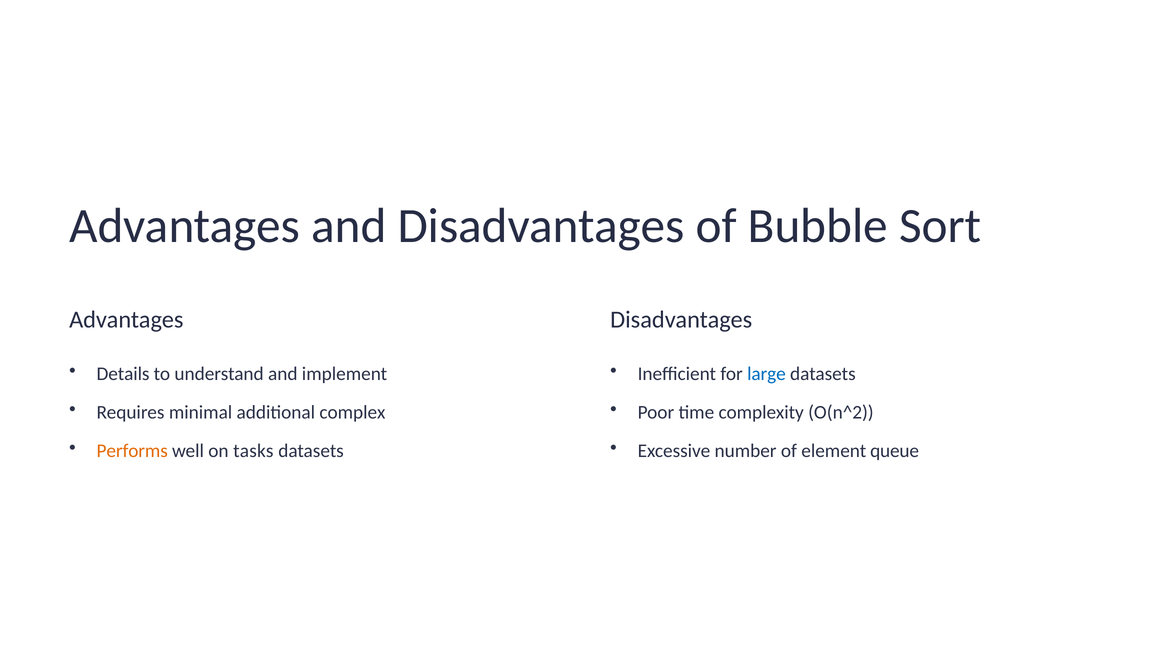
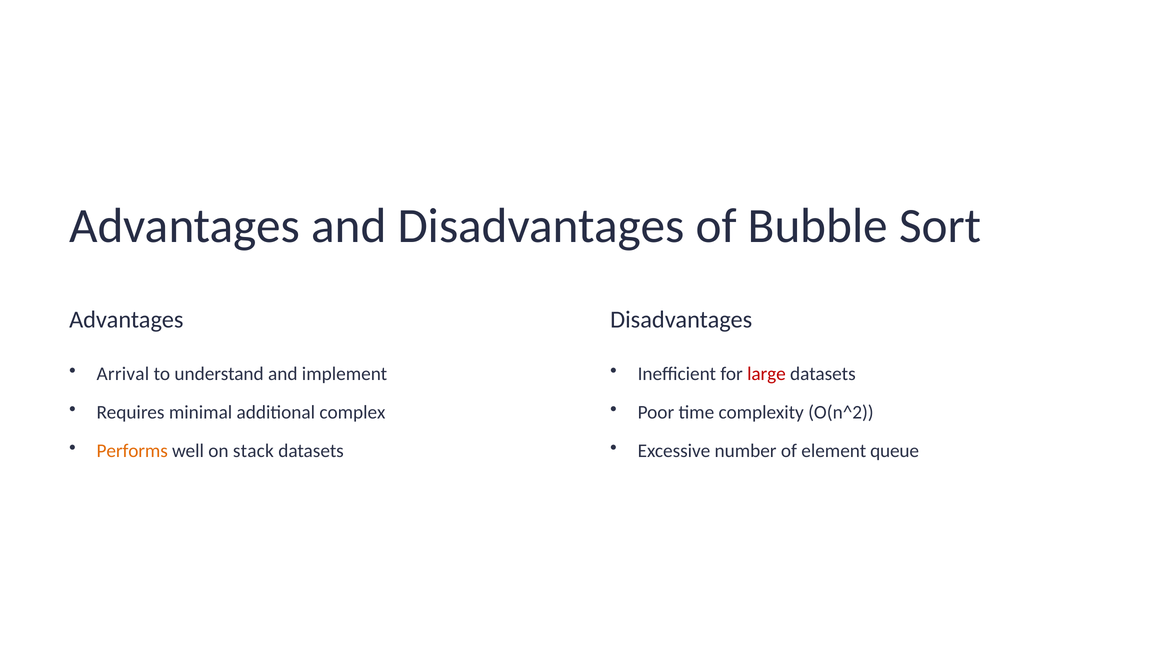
Details: Details -> Arrival
large colour: blue -> red
tasks: tasks -> stack
